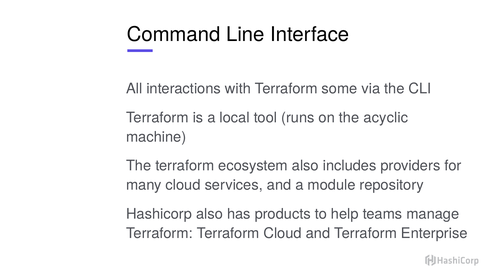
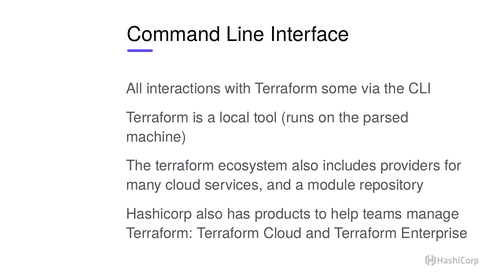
acyclic: acyclic -> parsed
